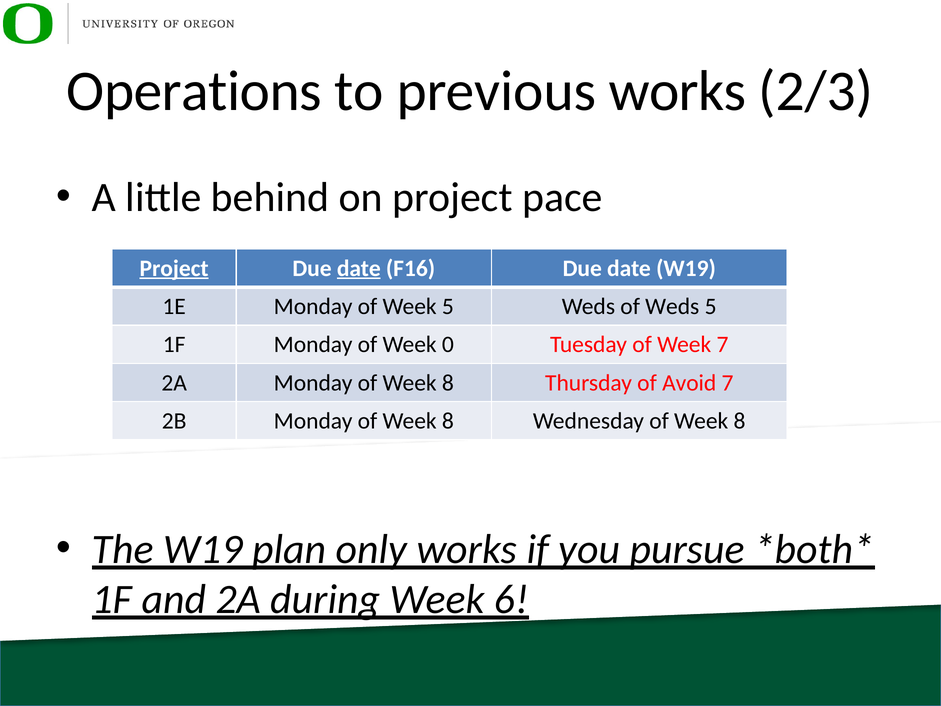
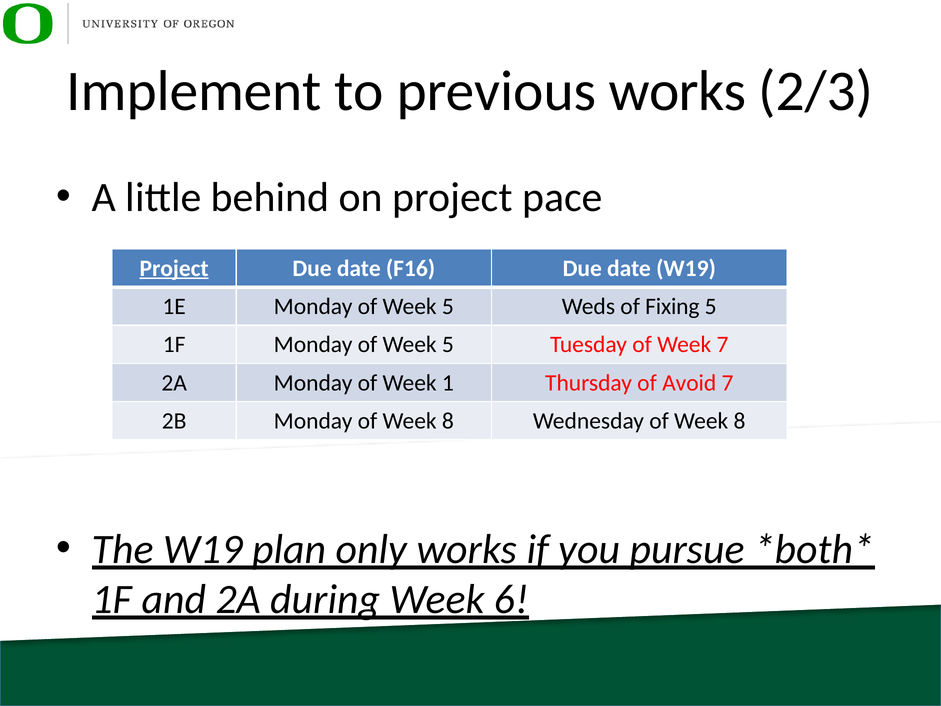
Operations: Operations -> Implement
date at (359, 268) underline: present -> none
of Weds: Weds -> Fixing
0 at (448, 344): 0 -> 5
8 at (448, 383): 8 -> 1
